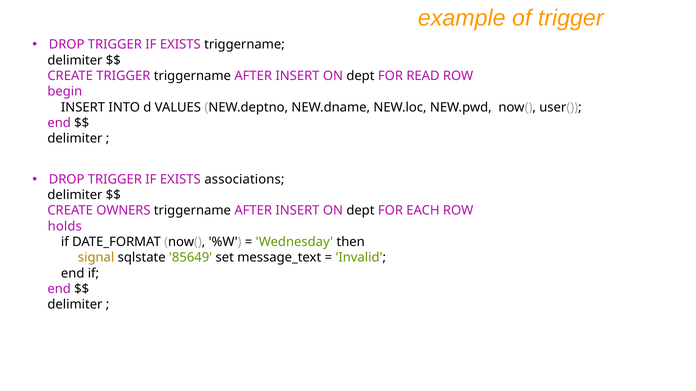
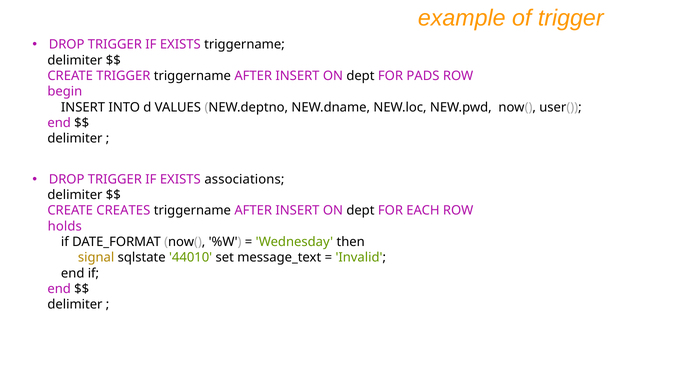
READ: READ -> PADS
OWNERS: OWNERS -> CREATES
85649: 85649 -> 44010
